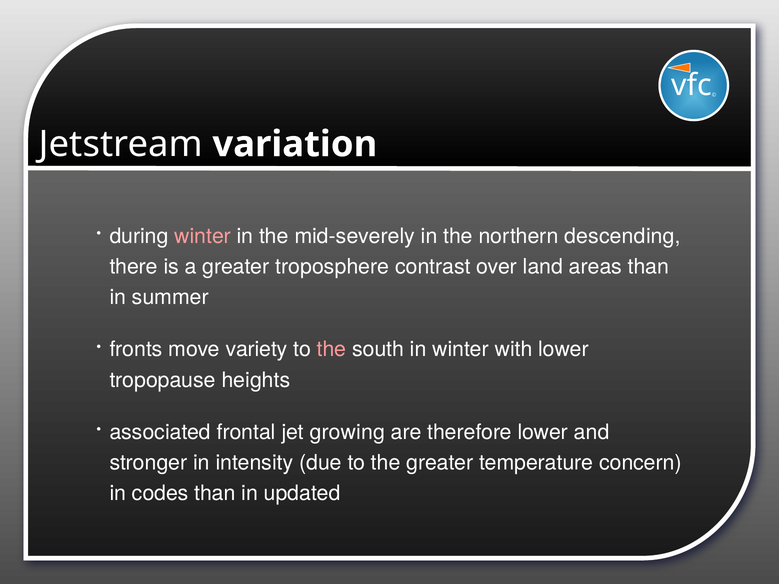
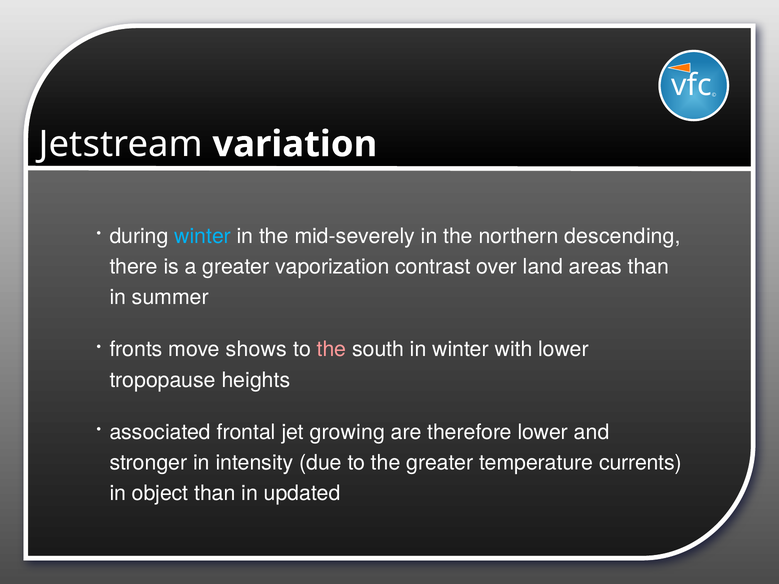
winter at (203, 236) colour: pink -> light blue
troposphere: troposphere -> vaporization
variety: variety -> shows
concern: concern -> currents
codes: codes -> object
